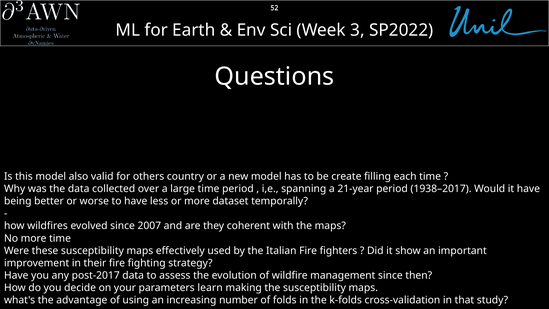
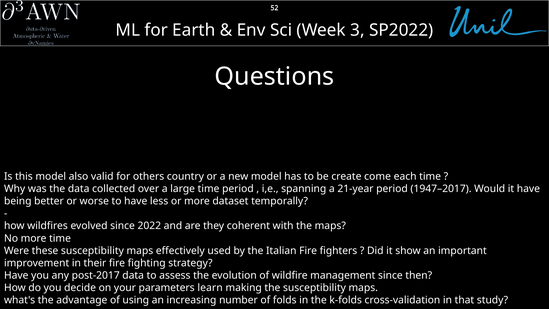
filling: filling -> come
1938–2017: 1938–2017 -> 1947–2017
2007: 2007 -> 2022
